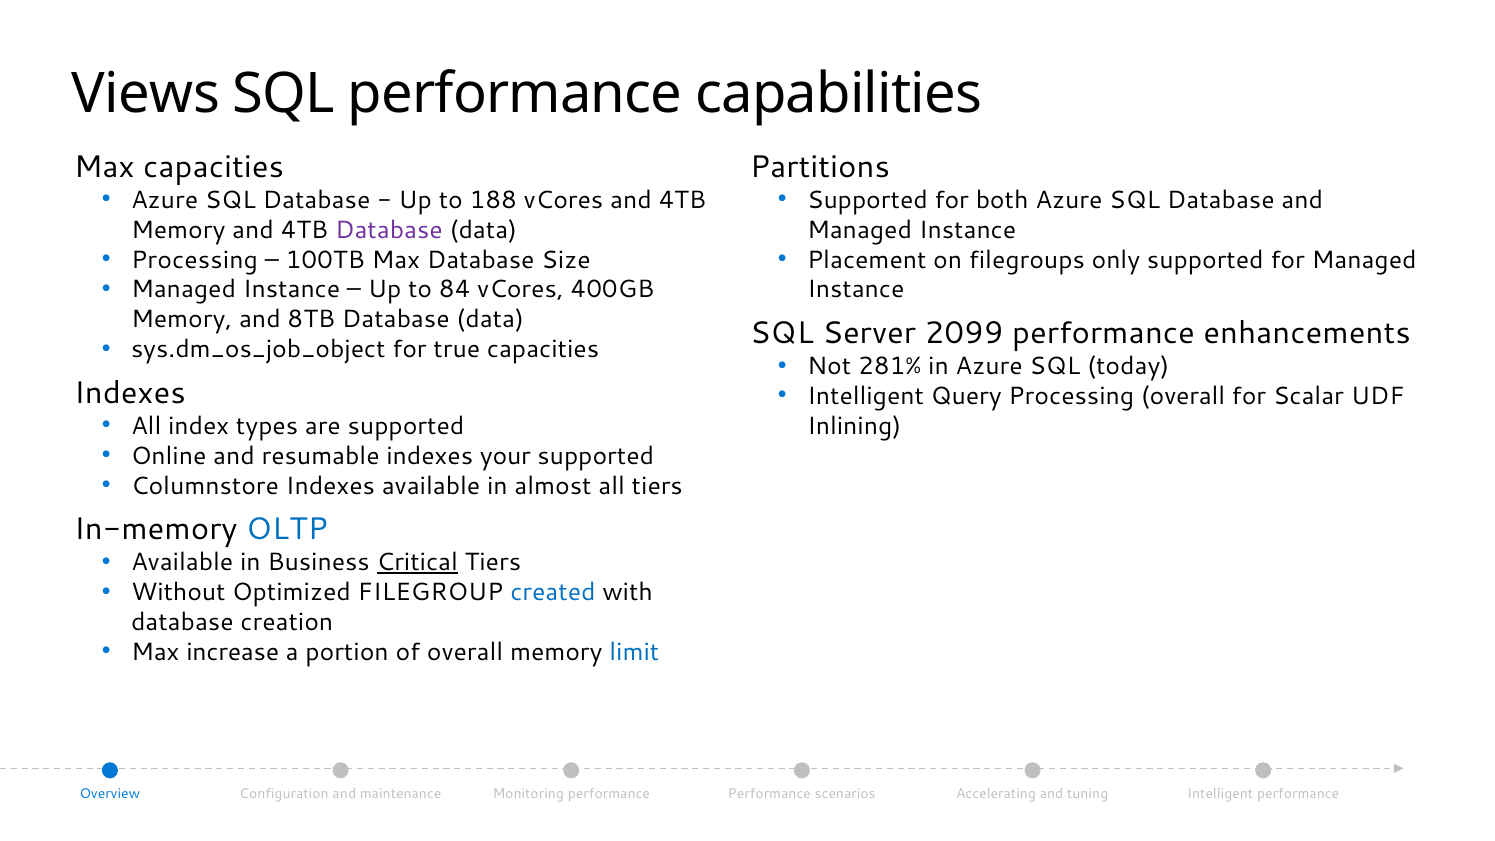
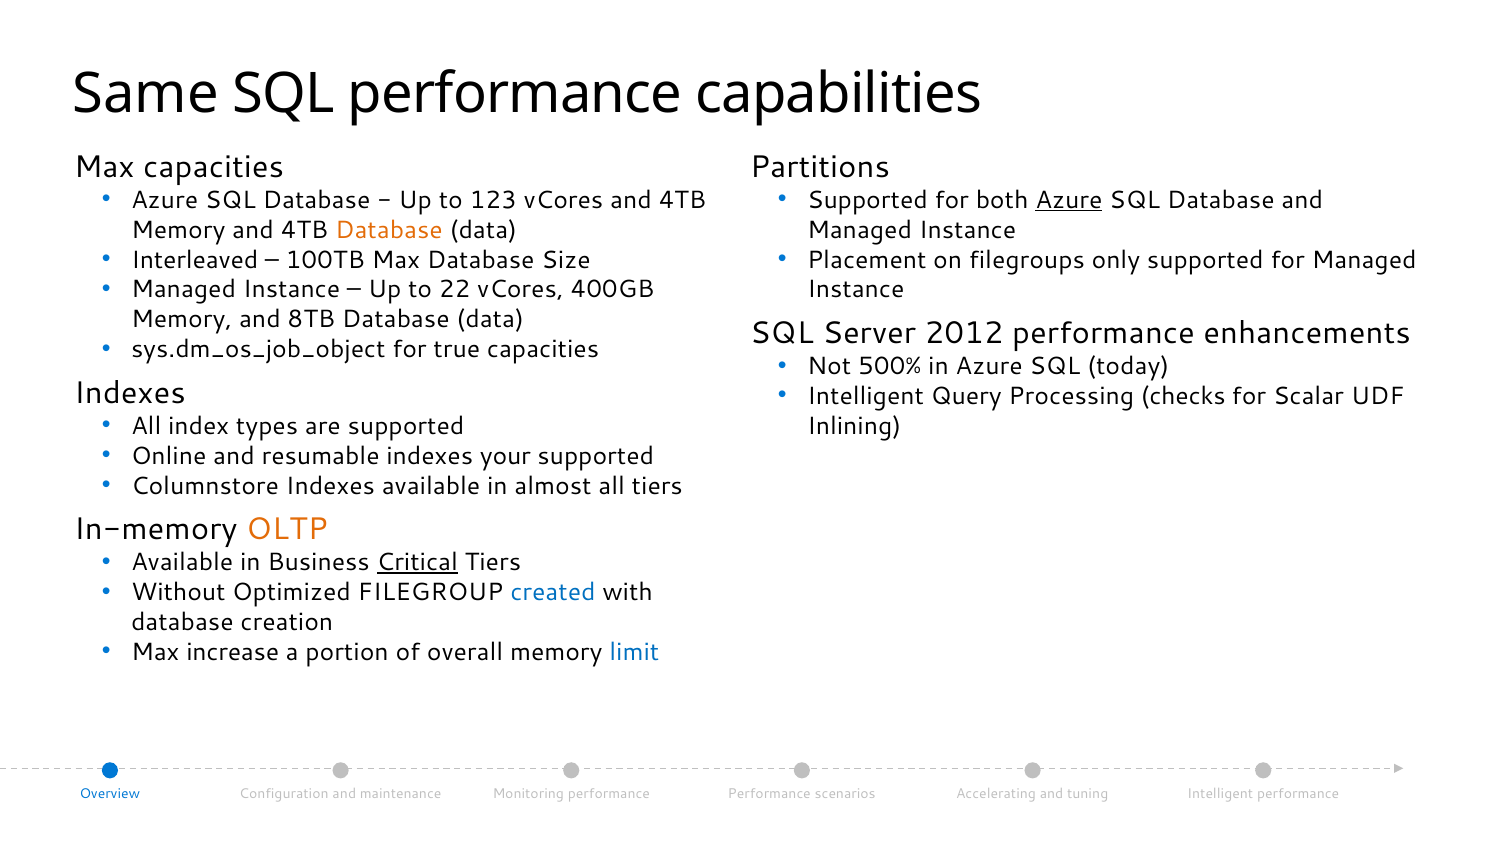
Views: Views -> Same
188: 188 -> 123
Azure at (1069, 200) underline: none -> present
Database at (389, 230) colour: purple -> orange
Processing at (195, 260): Processing -> Interleaved
84: 84 -> 22
2099: 2099 -> 2012
281%: 281% -> 500%
Processing overall: overall -> checks
OLTP colour: blue -> orange
